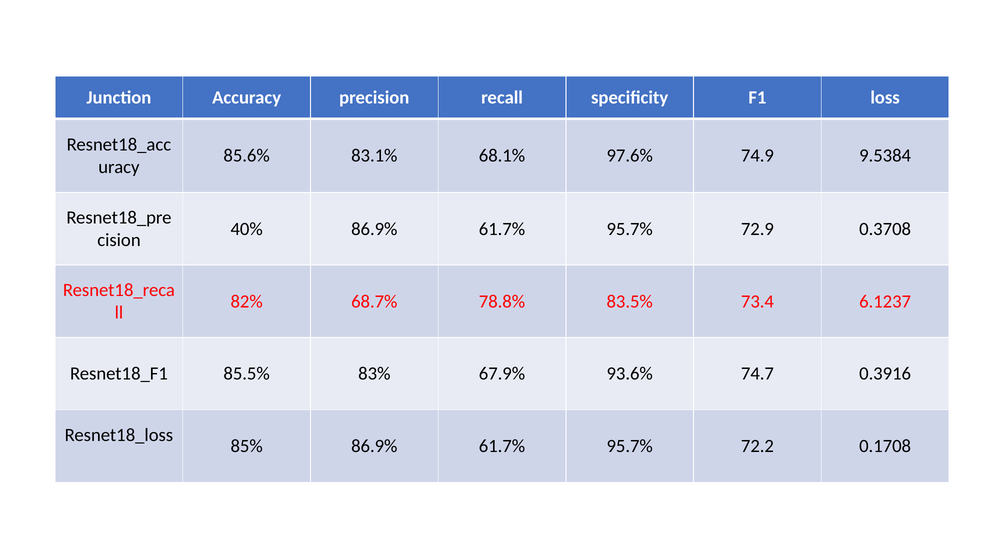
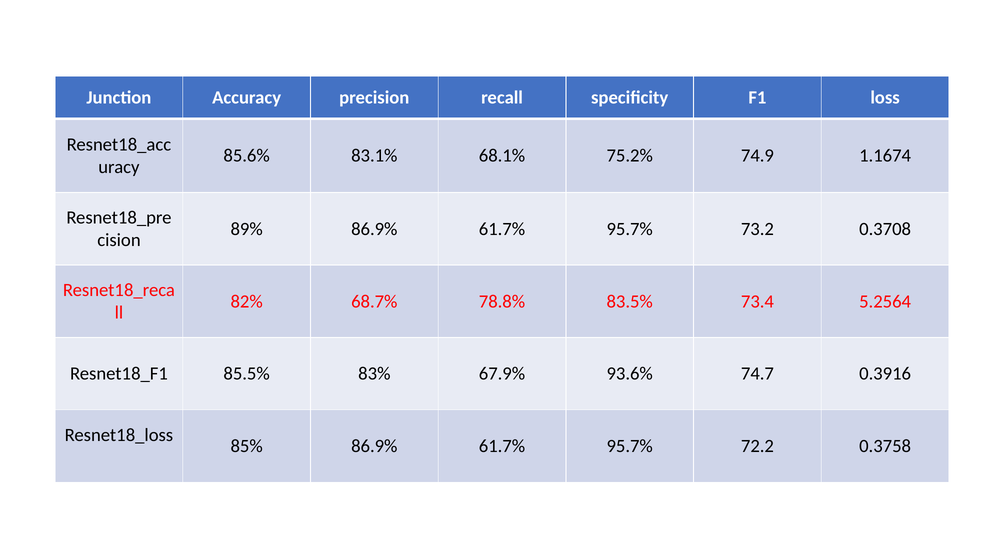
97.6%: 97.6% -> 75.2%
9.5384: 9.5384 -> 1.1674
40%: 40% -> 89%
72.9: 72.9 -> 73.2
6.1237: 6.1237 -> 5.2564
0.1708: 0.1708 -> 0.3758
